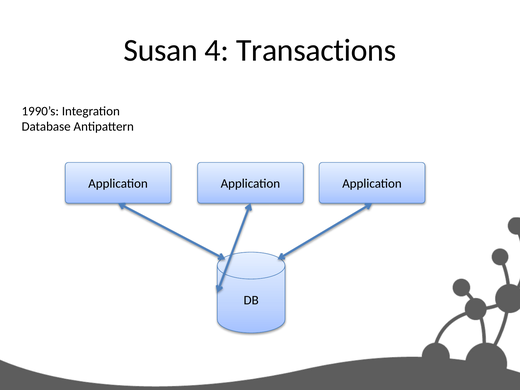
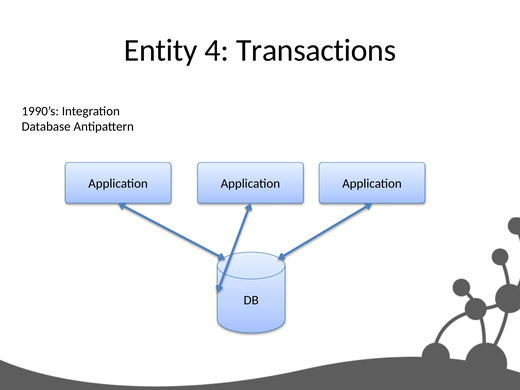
Susan: Susan -> Entity
